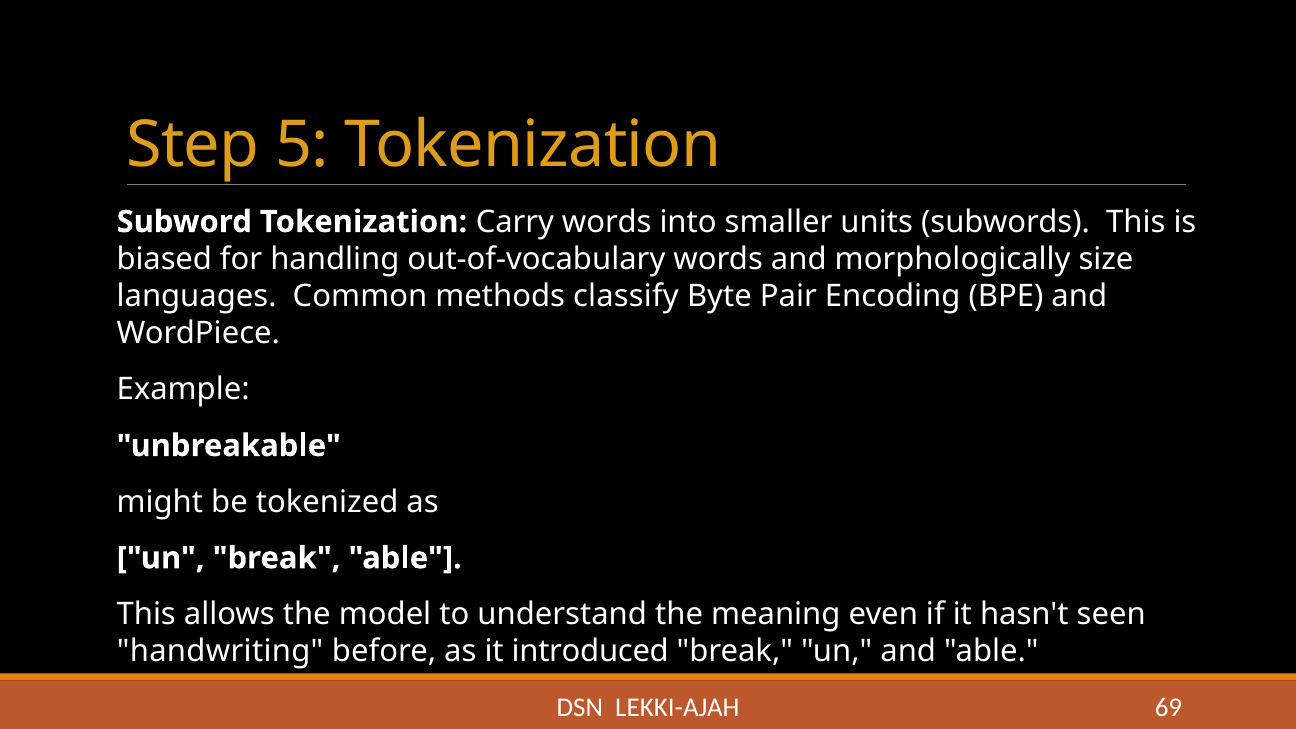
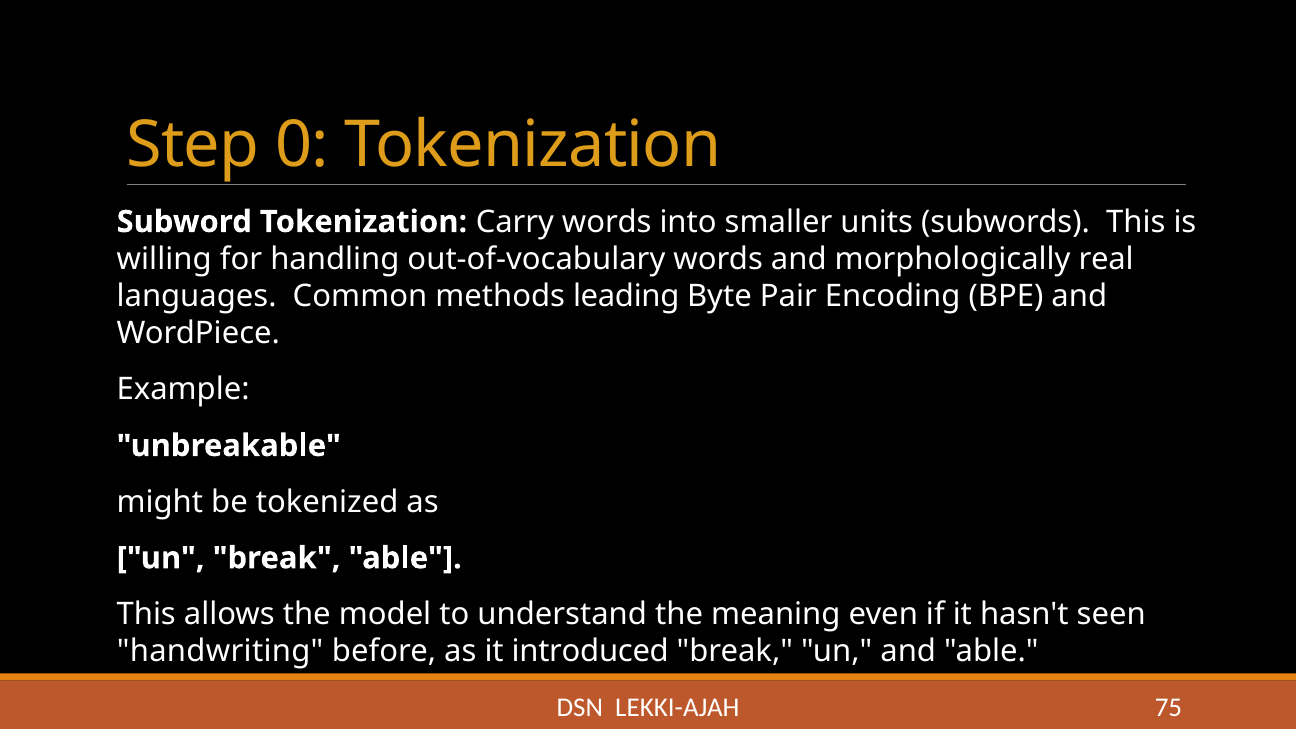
5: 5 -> 0
biased: biased -> willing
size: size -> real
classify: classify -> leading
69: 69 -> 75
